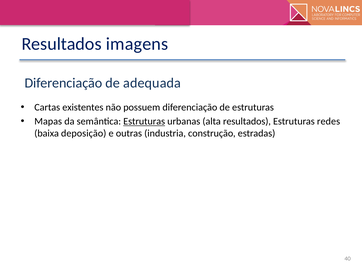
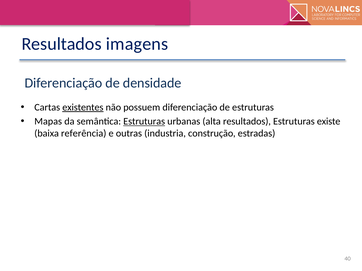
adequada: adequada -> densidade
existentes underline: none -> present
redes: redes -> existe
deposição: deposição -> referência
